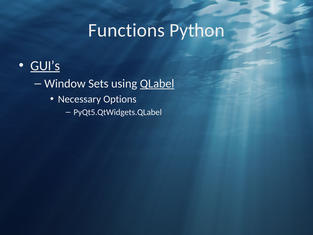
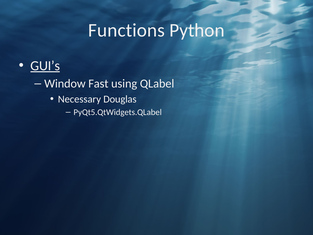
Sets: Sets -> Fast
QLabel underline: present -> none
Options: Options -> Douglas
